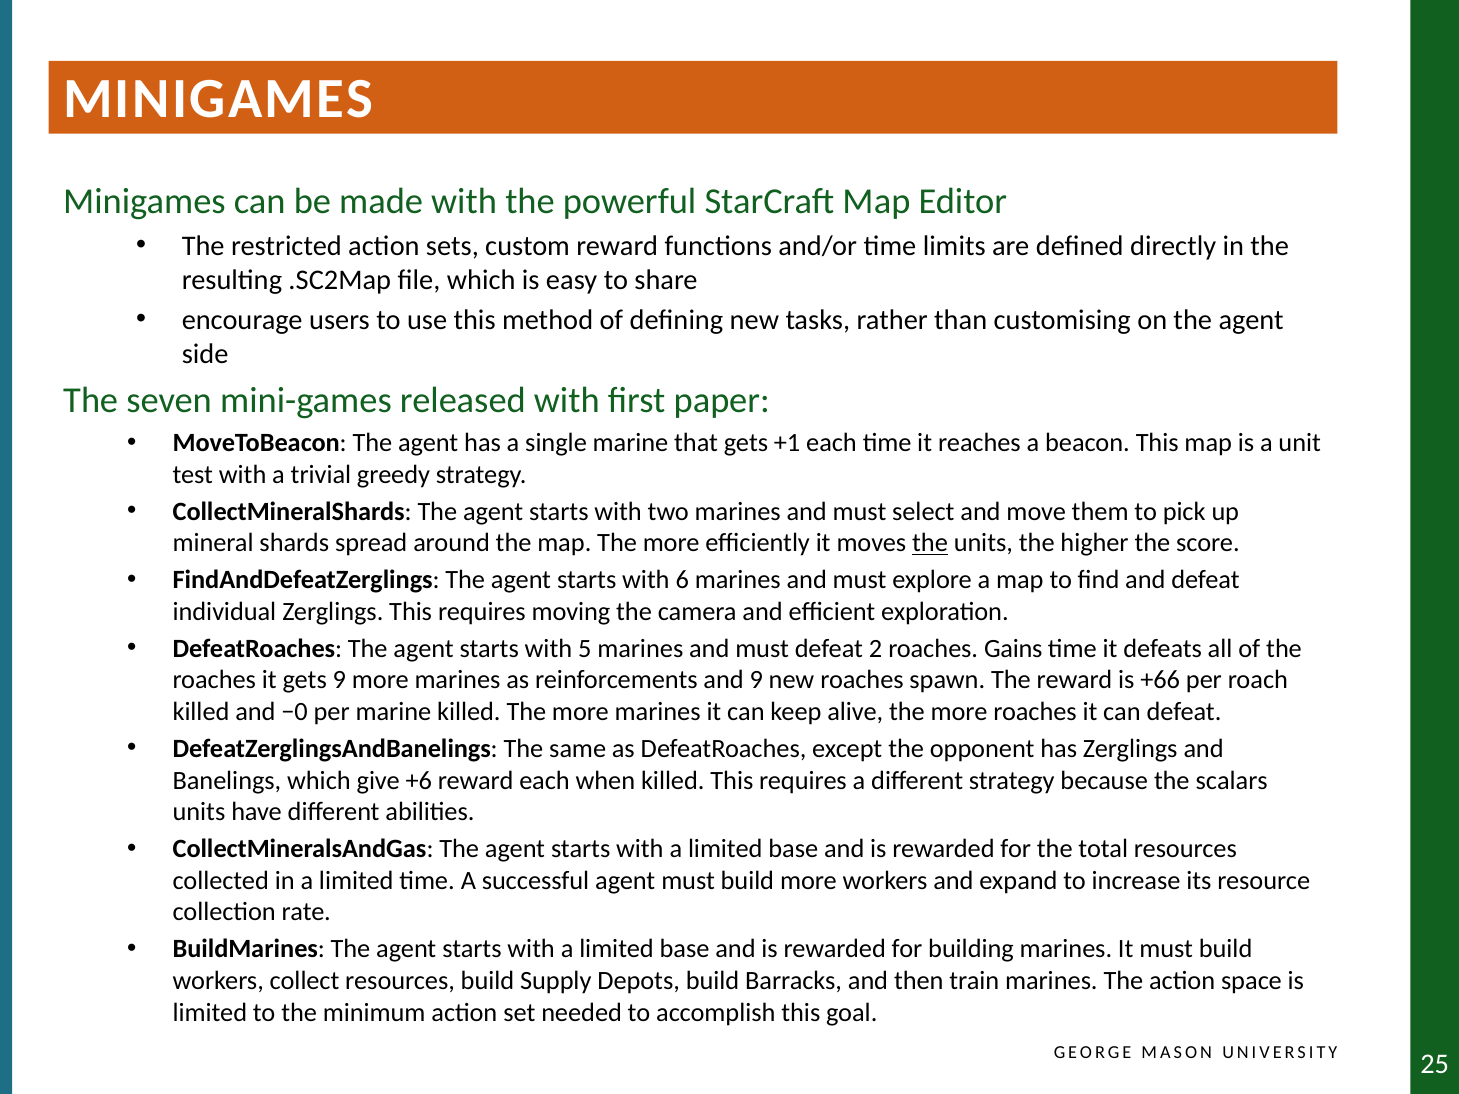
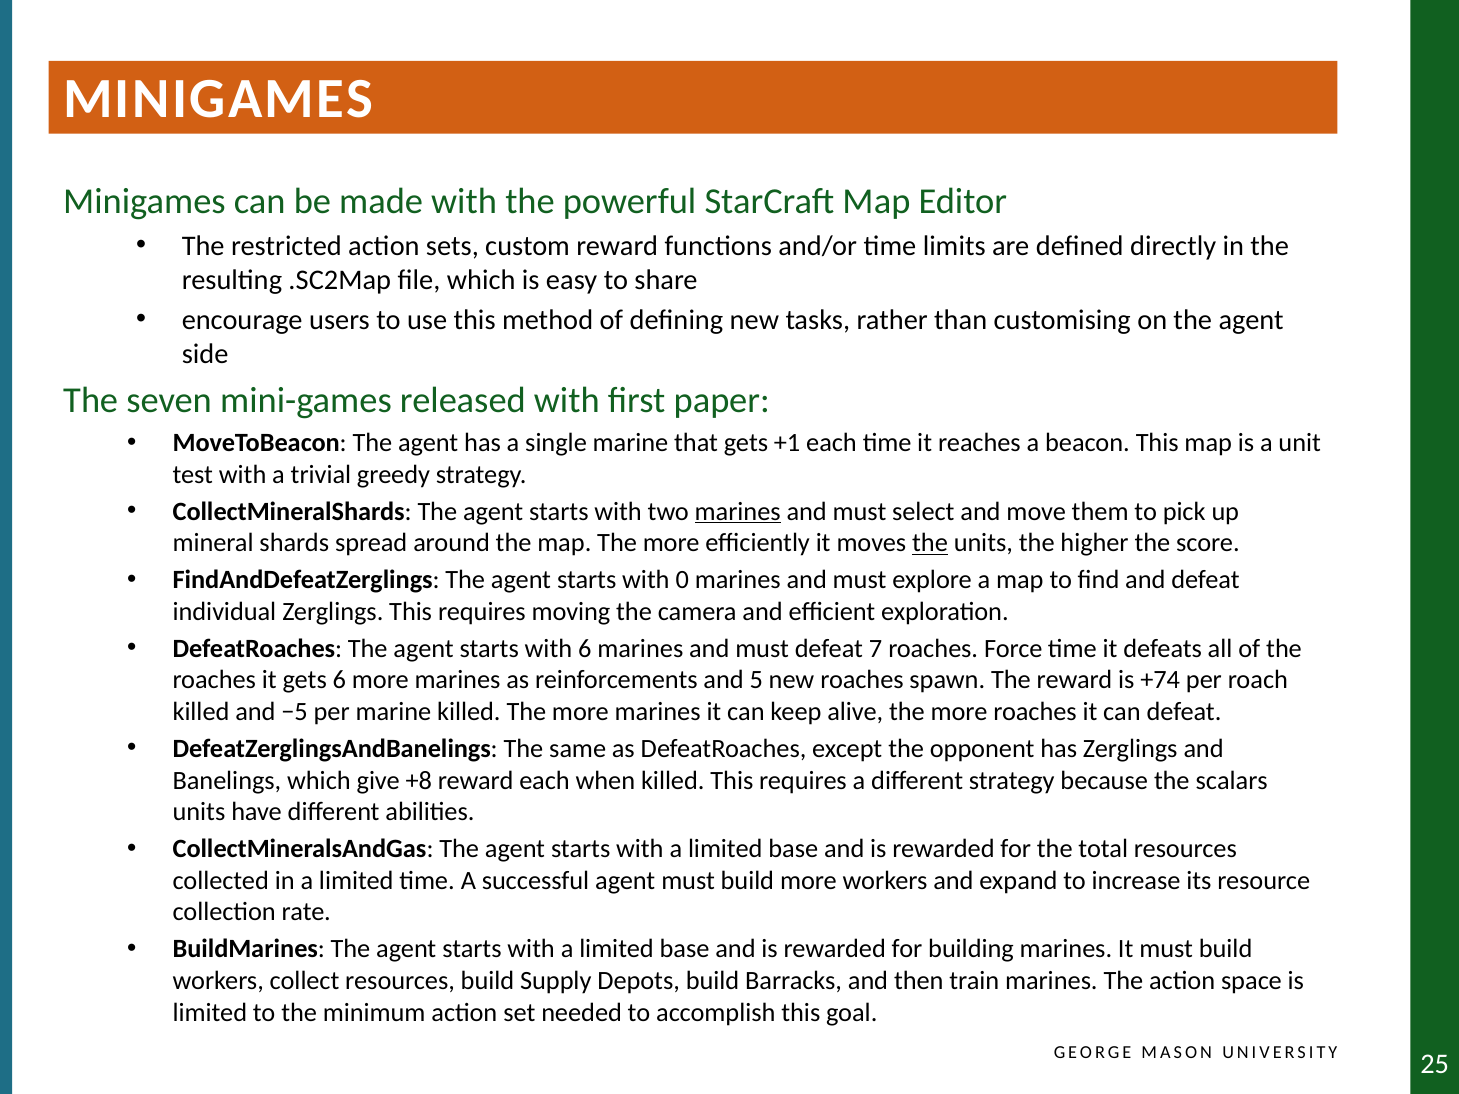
marines at (738, 511) underline: none -> present
6: 6 -> 0
with 5: 5 -> 6
2: 2 -> 7
Gains: Gains -> Force
gets 9: 9 -> 6
and 9: 9 -> 5
+66: +66 -> +74
−0: −0 -> −5
+6: +6 -> +8
